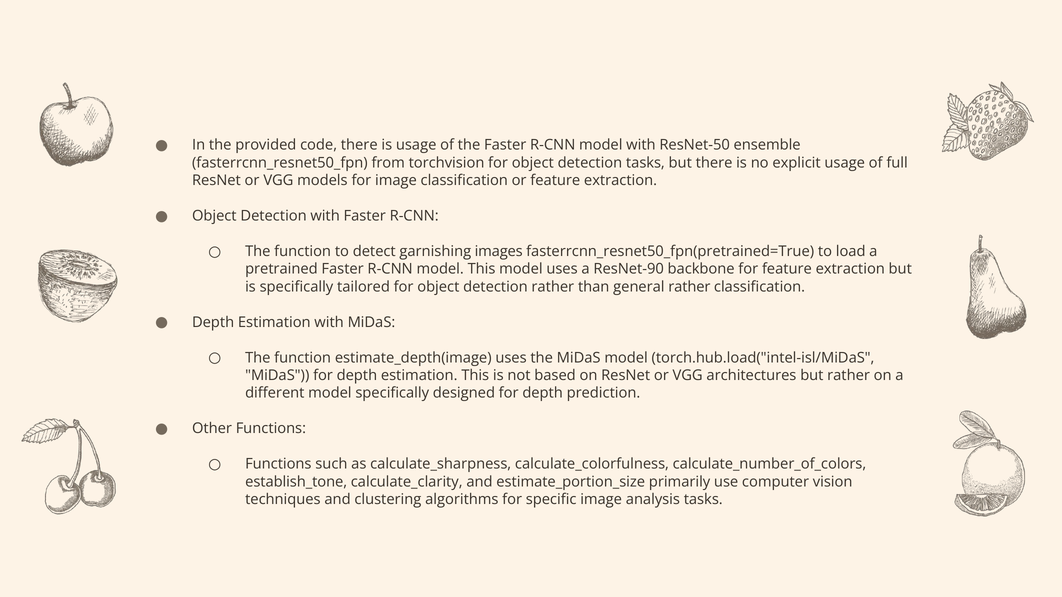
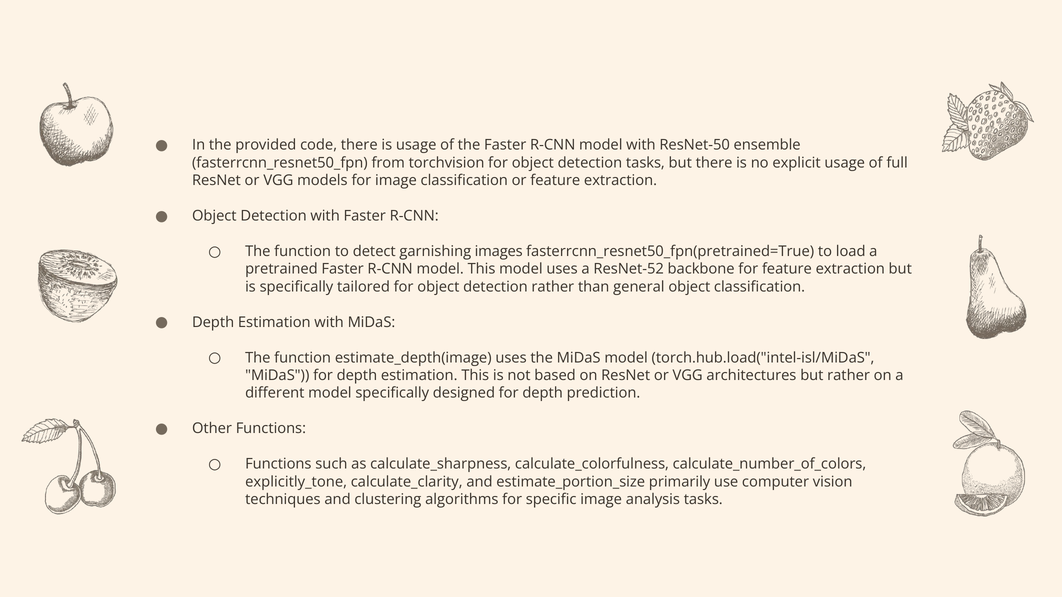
ResNet-90: ResNet-90 -> ResNet-52
general rather: rather -> object
establish_tone: establish_tone -> explicitly_tone
